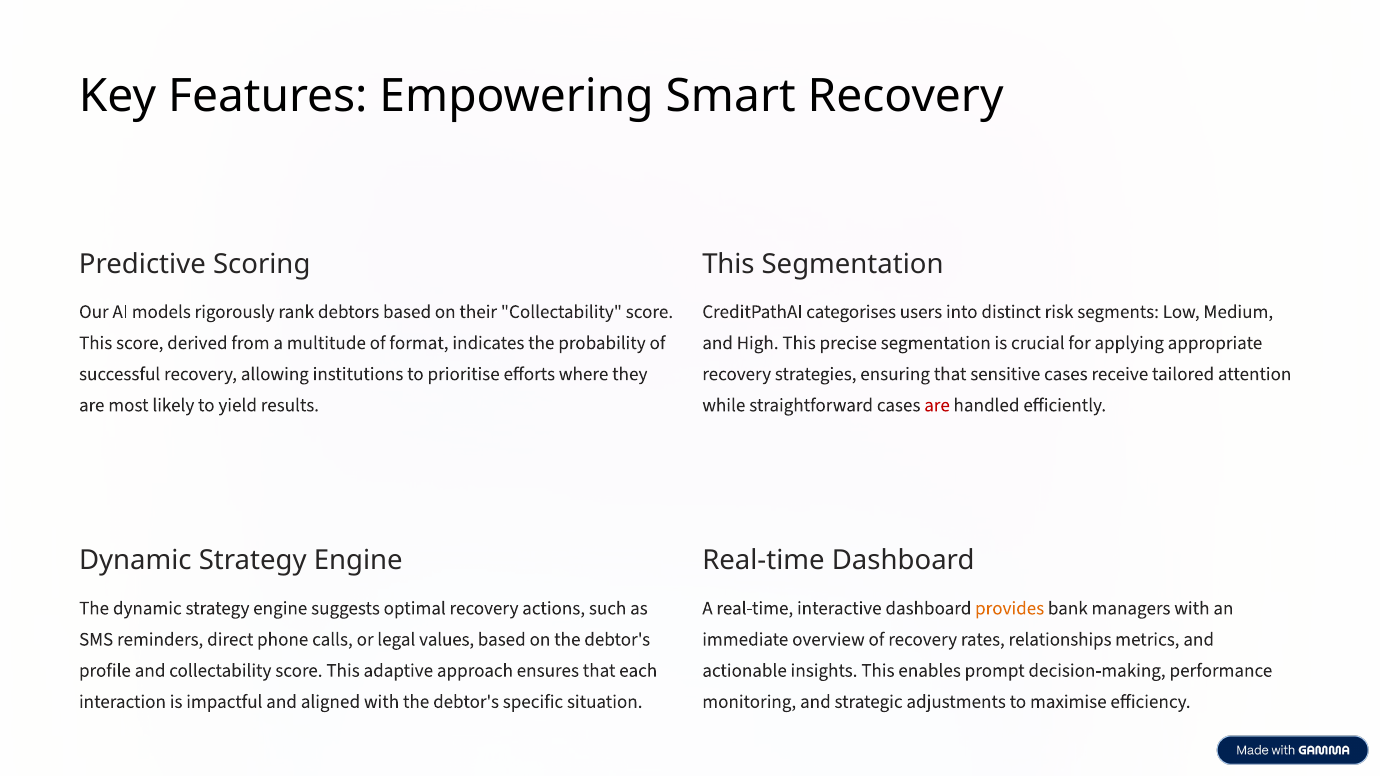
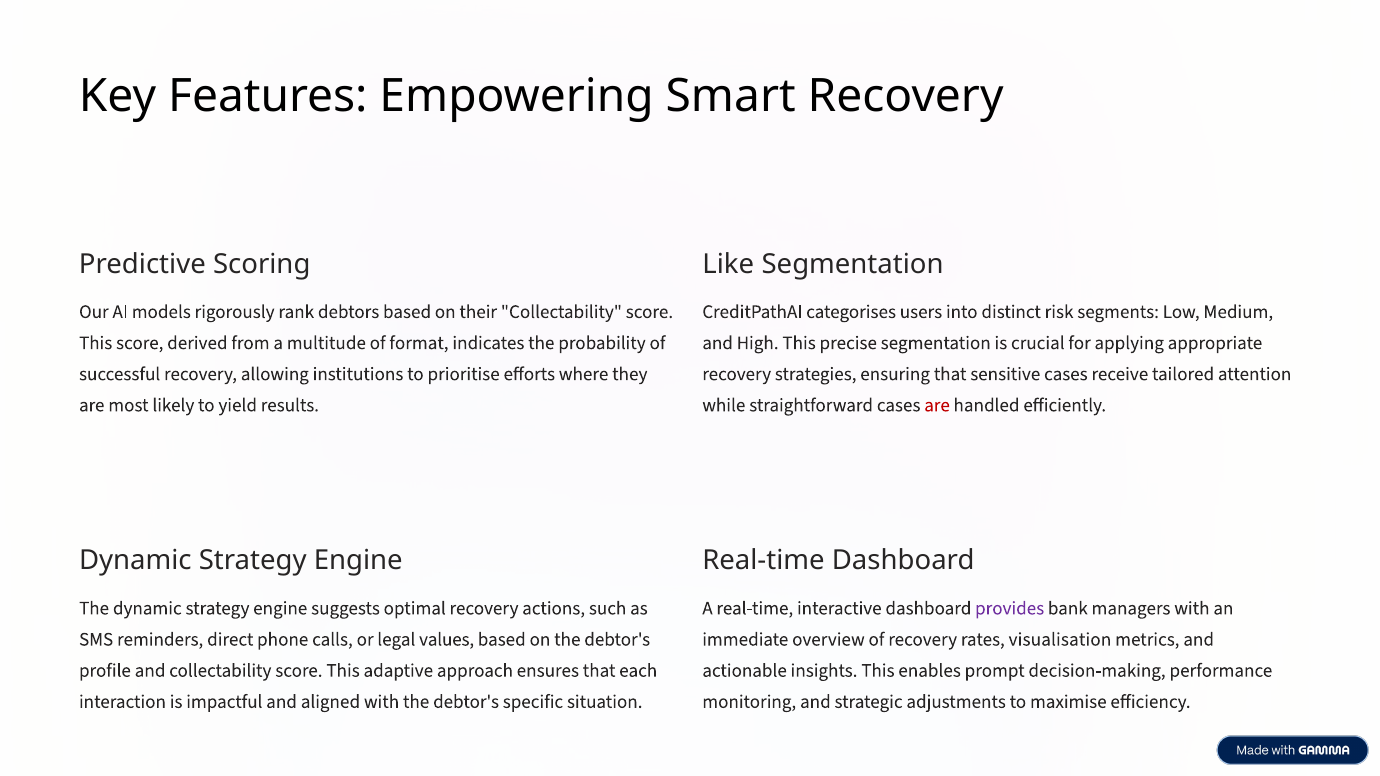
This at (728, 264): This -> Like
provides colour: orange -> purple
relationships: relationships -> visualisation
